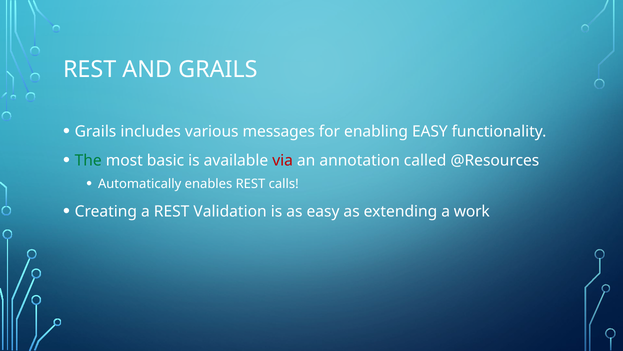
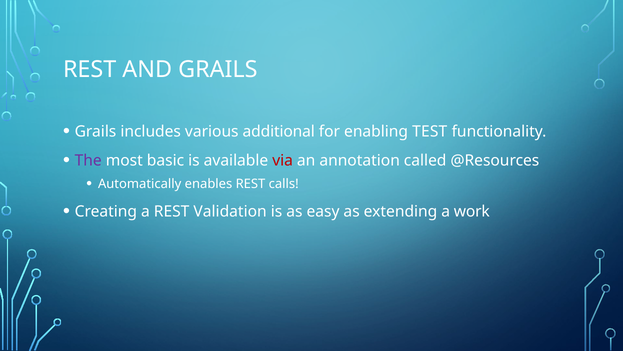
messages: messages -> additional
enabling EASY: EASY -> TEST
The colour: green -> purple
